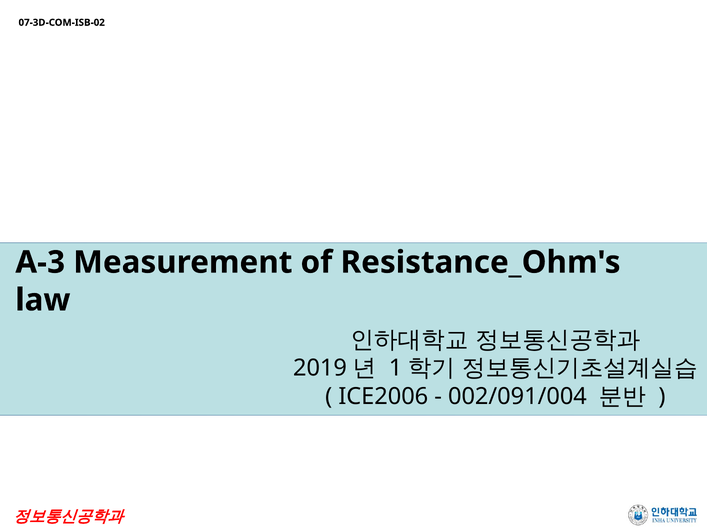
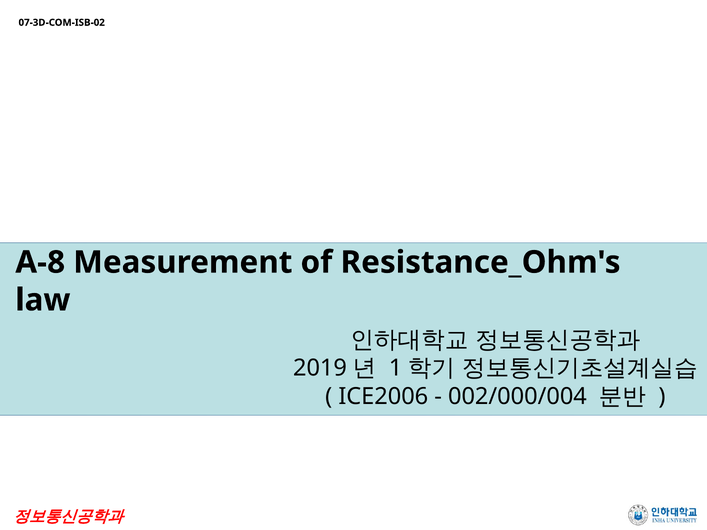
A-3: A-3 -> A-8
002/091/004: 002/091/004 -> 002/000/004
